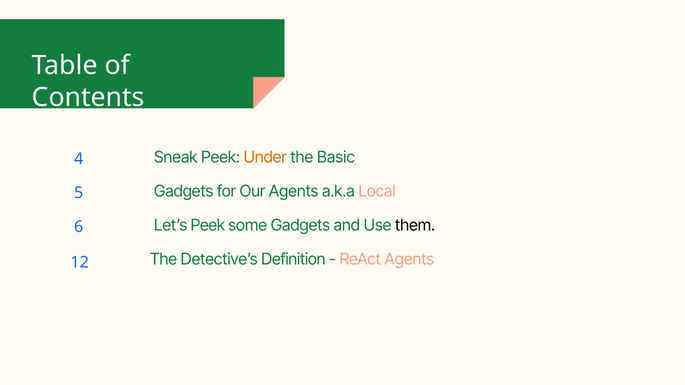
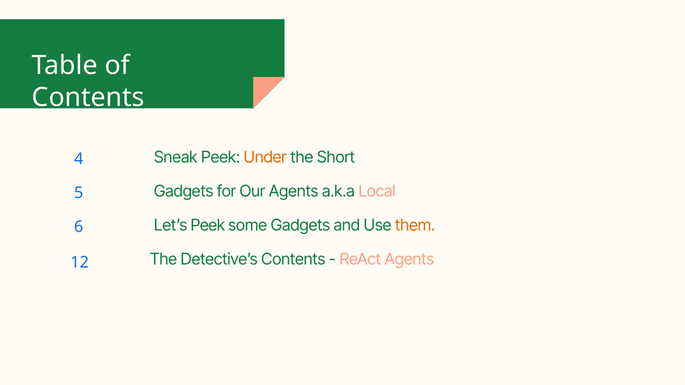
Basic: Basic -> Short
them colour: black -> orange
Detective’s Definition: Definition -> Contents
